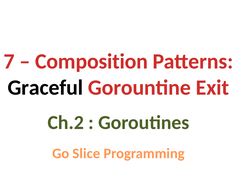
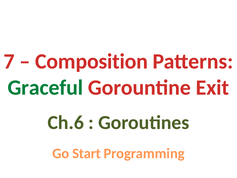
Graceful colour: black -> green
Ch.2: Ch.2 -> Ch.6
Slice: Slice -> Start
